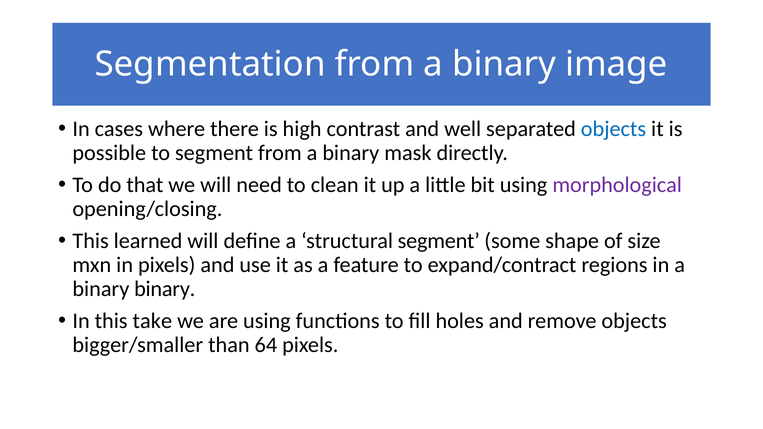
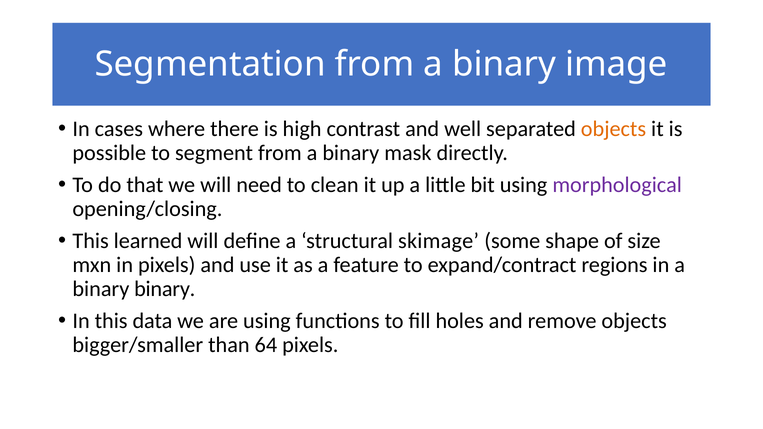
objects at (613, 129) colour: blue -> orange
structural segment: segment -> skimage
take: take -> data
